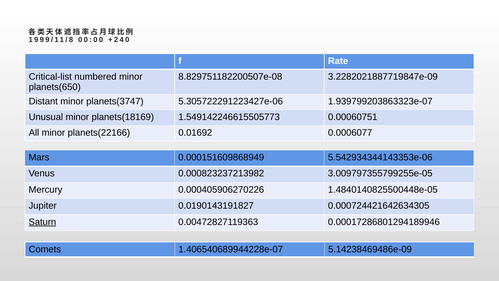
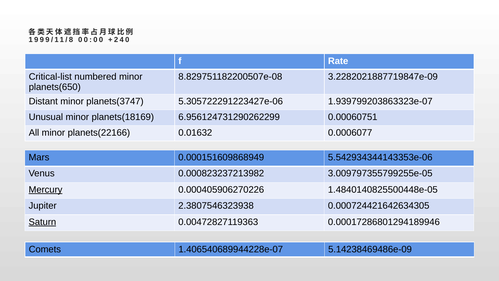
1.549142246615505773: 1.549142246615505773 -> 6.956124731290262299
0.01692: 0.01692 -> 0.01632
Mercury underline: none -> present
0.0190143191827: 0.0190143191827 -> 2.3807546323938
